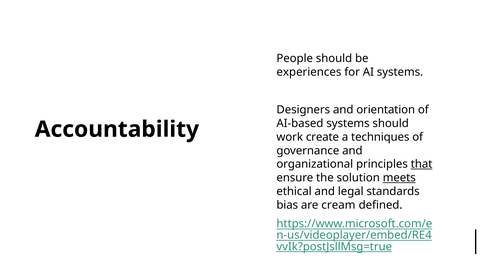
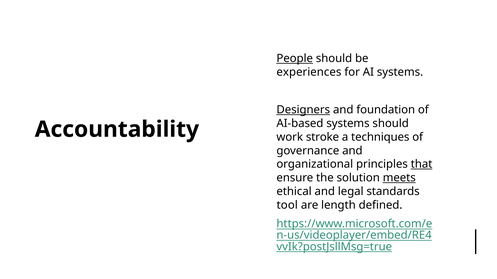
People underline: none -> present
Designers underline: none -> present
orientation: orientation -> foundation
create: create -> stroke
bias: bias -> tool
cream: cream -> length
